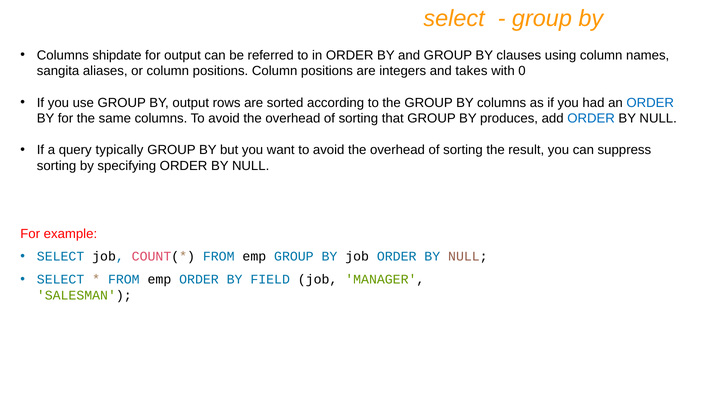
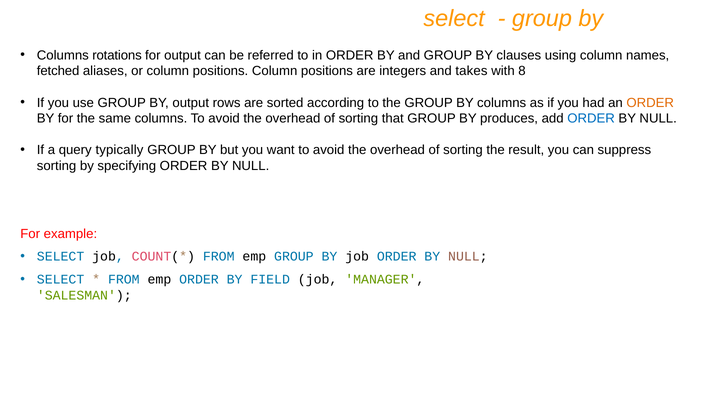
shipdate: shipdate -> rotations
sangita: sangita -> fetched
0: 0 -> 8
ORDER at (650, 103) colour: blue -> orange
